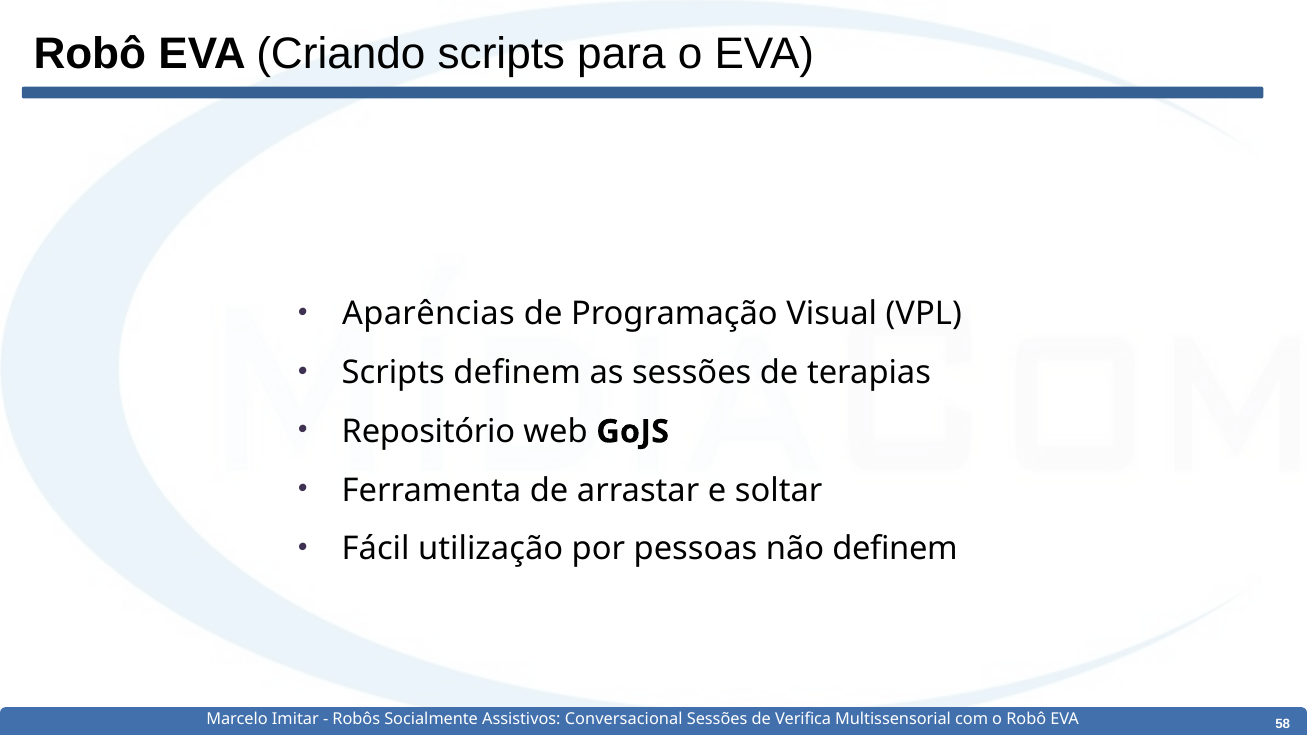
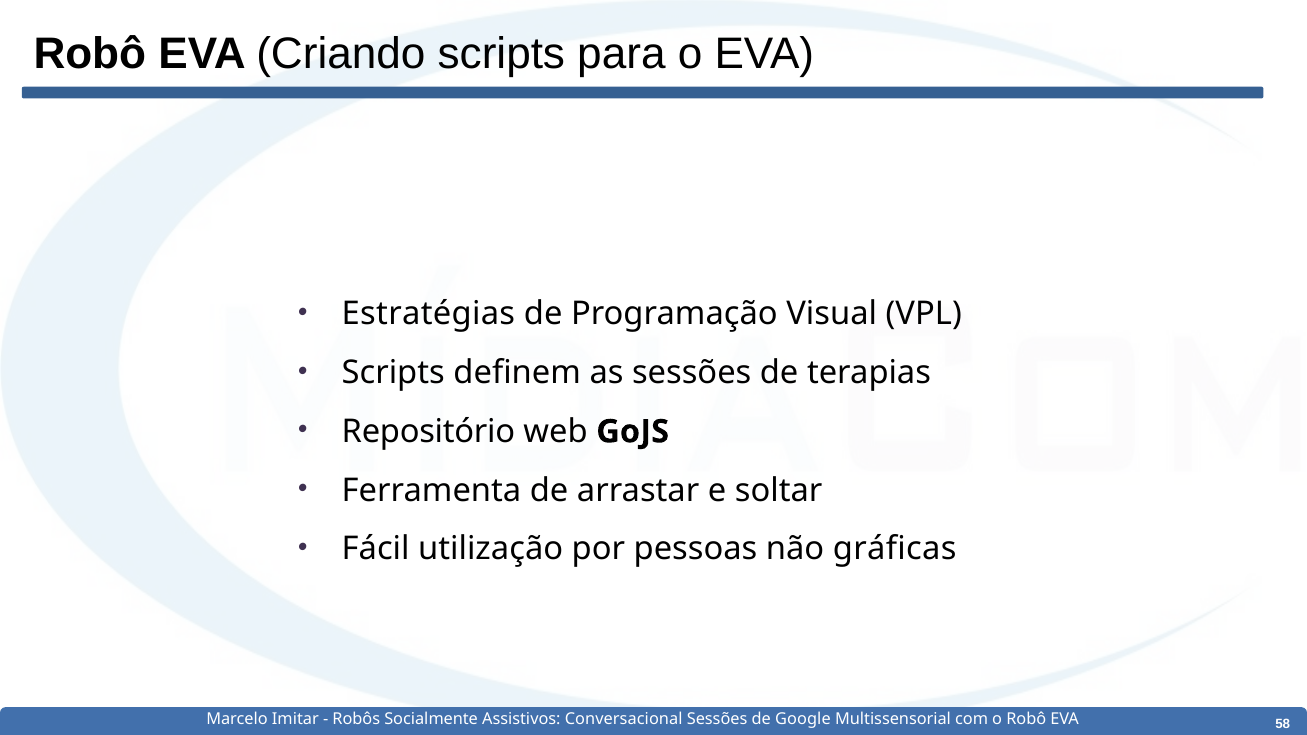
Aparências: Aparências -> Estratégias
não definem: definem -> gráficas
Verifica: Verifica -> Google
